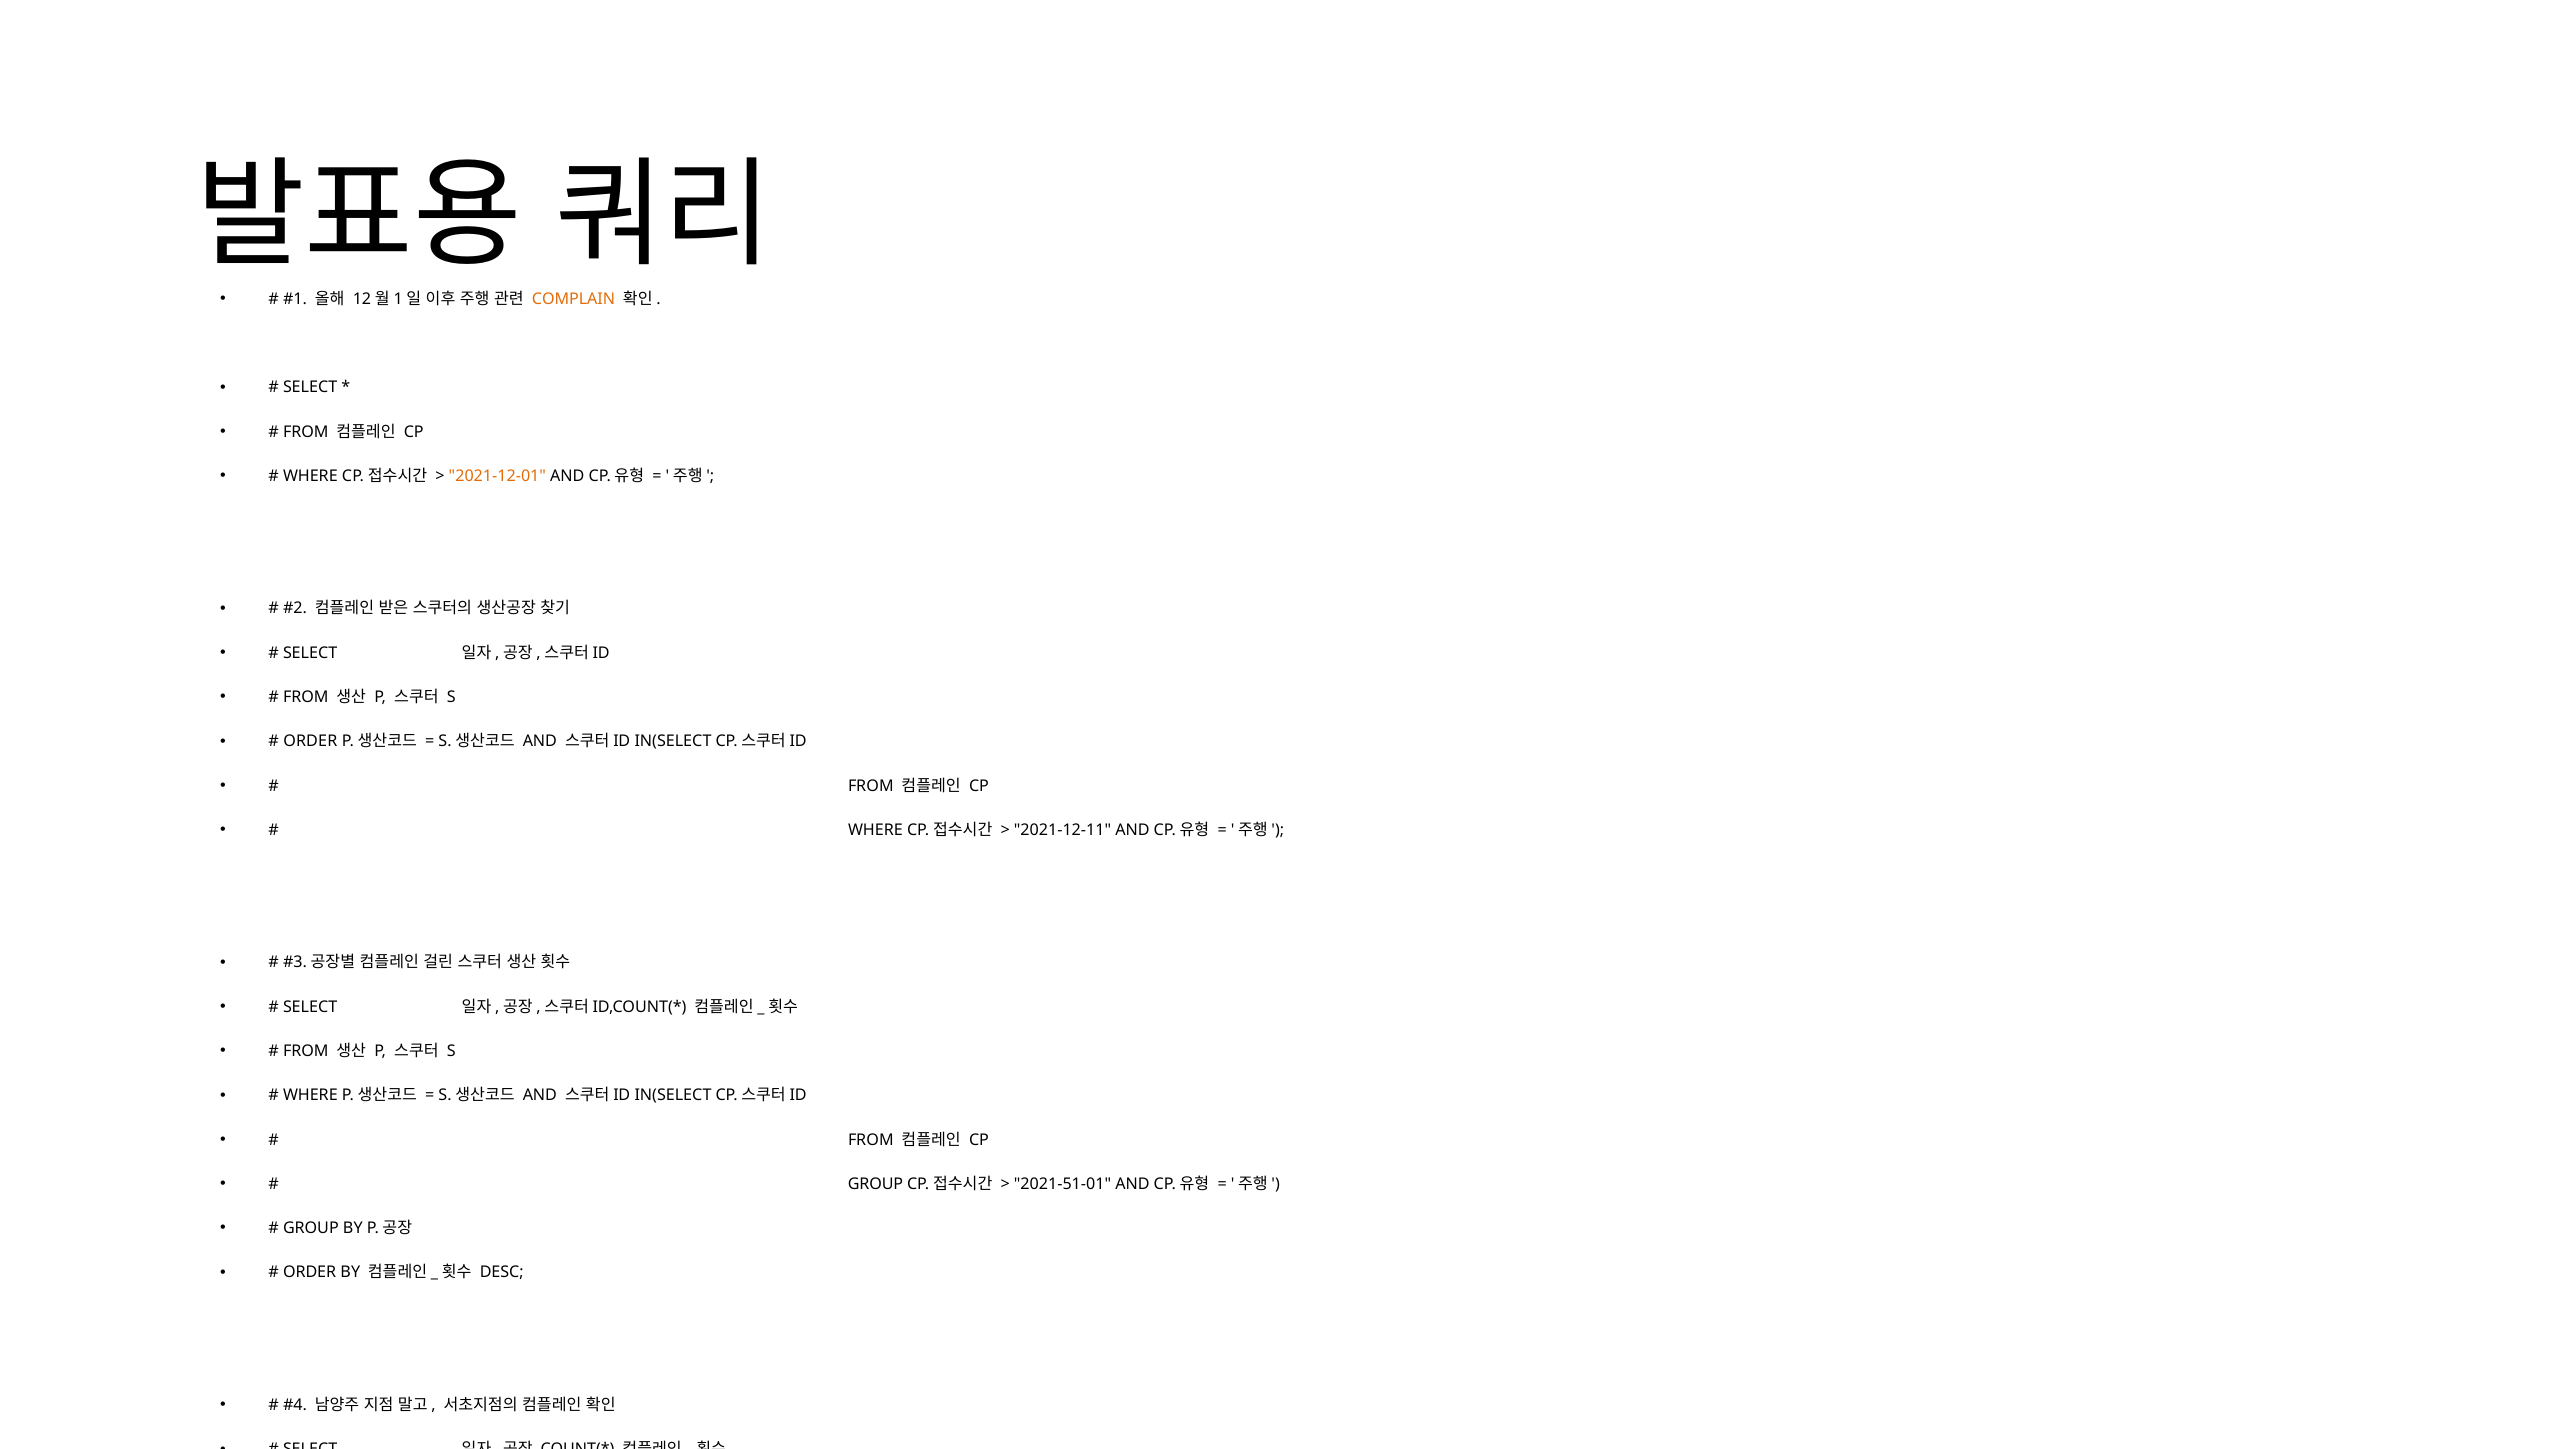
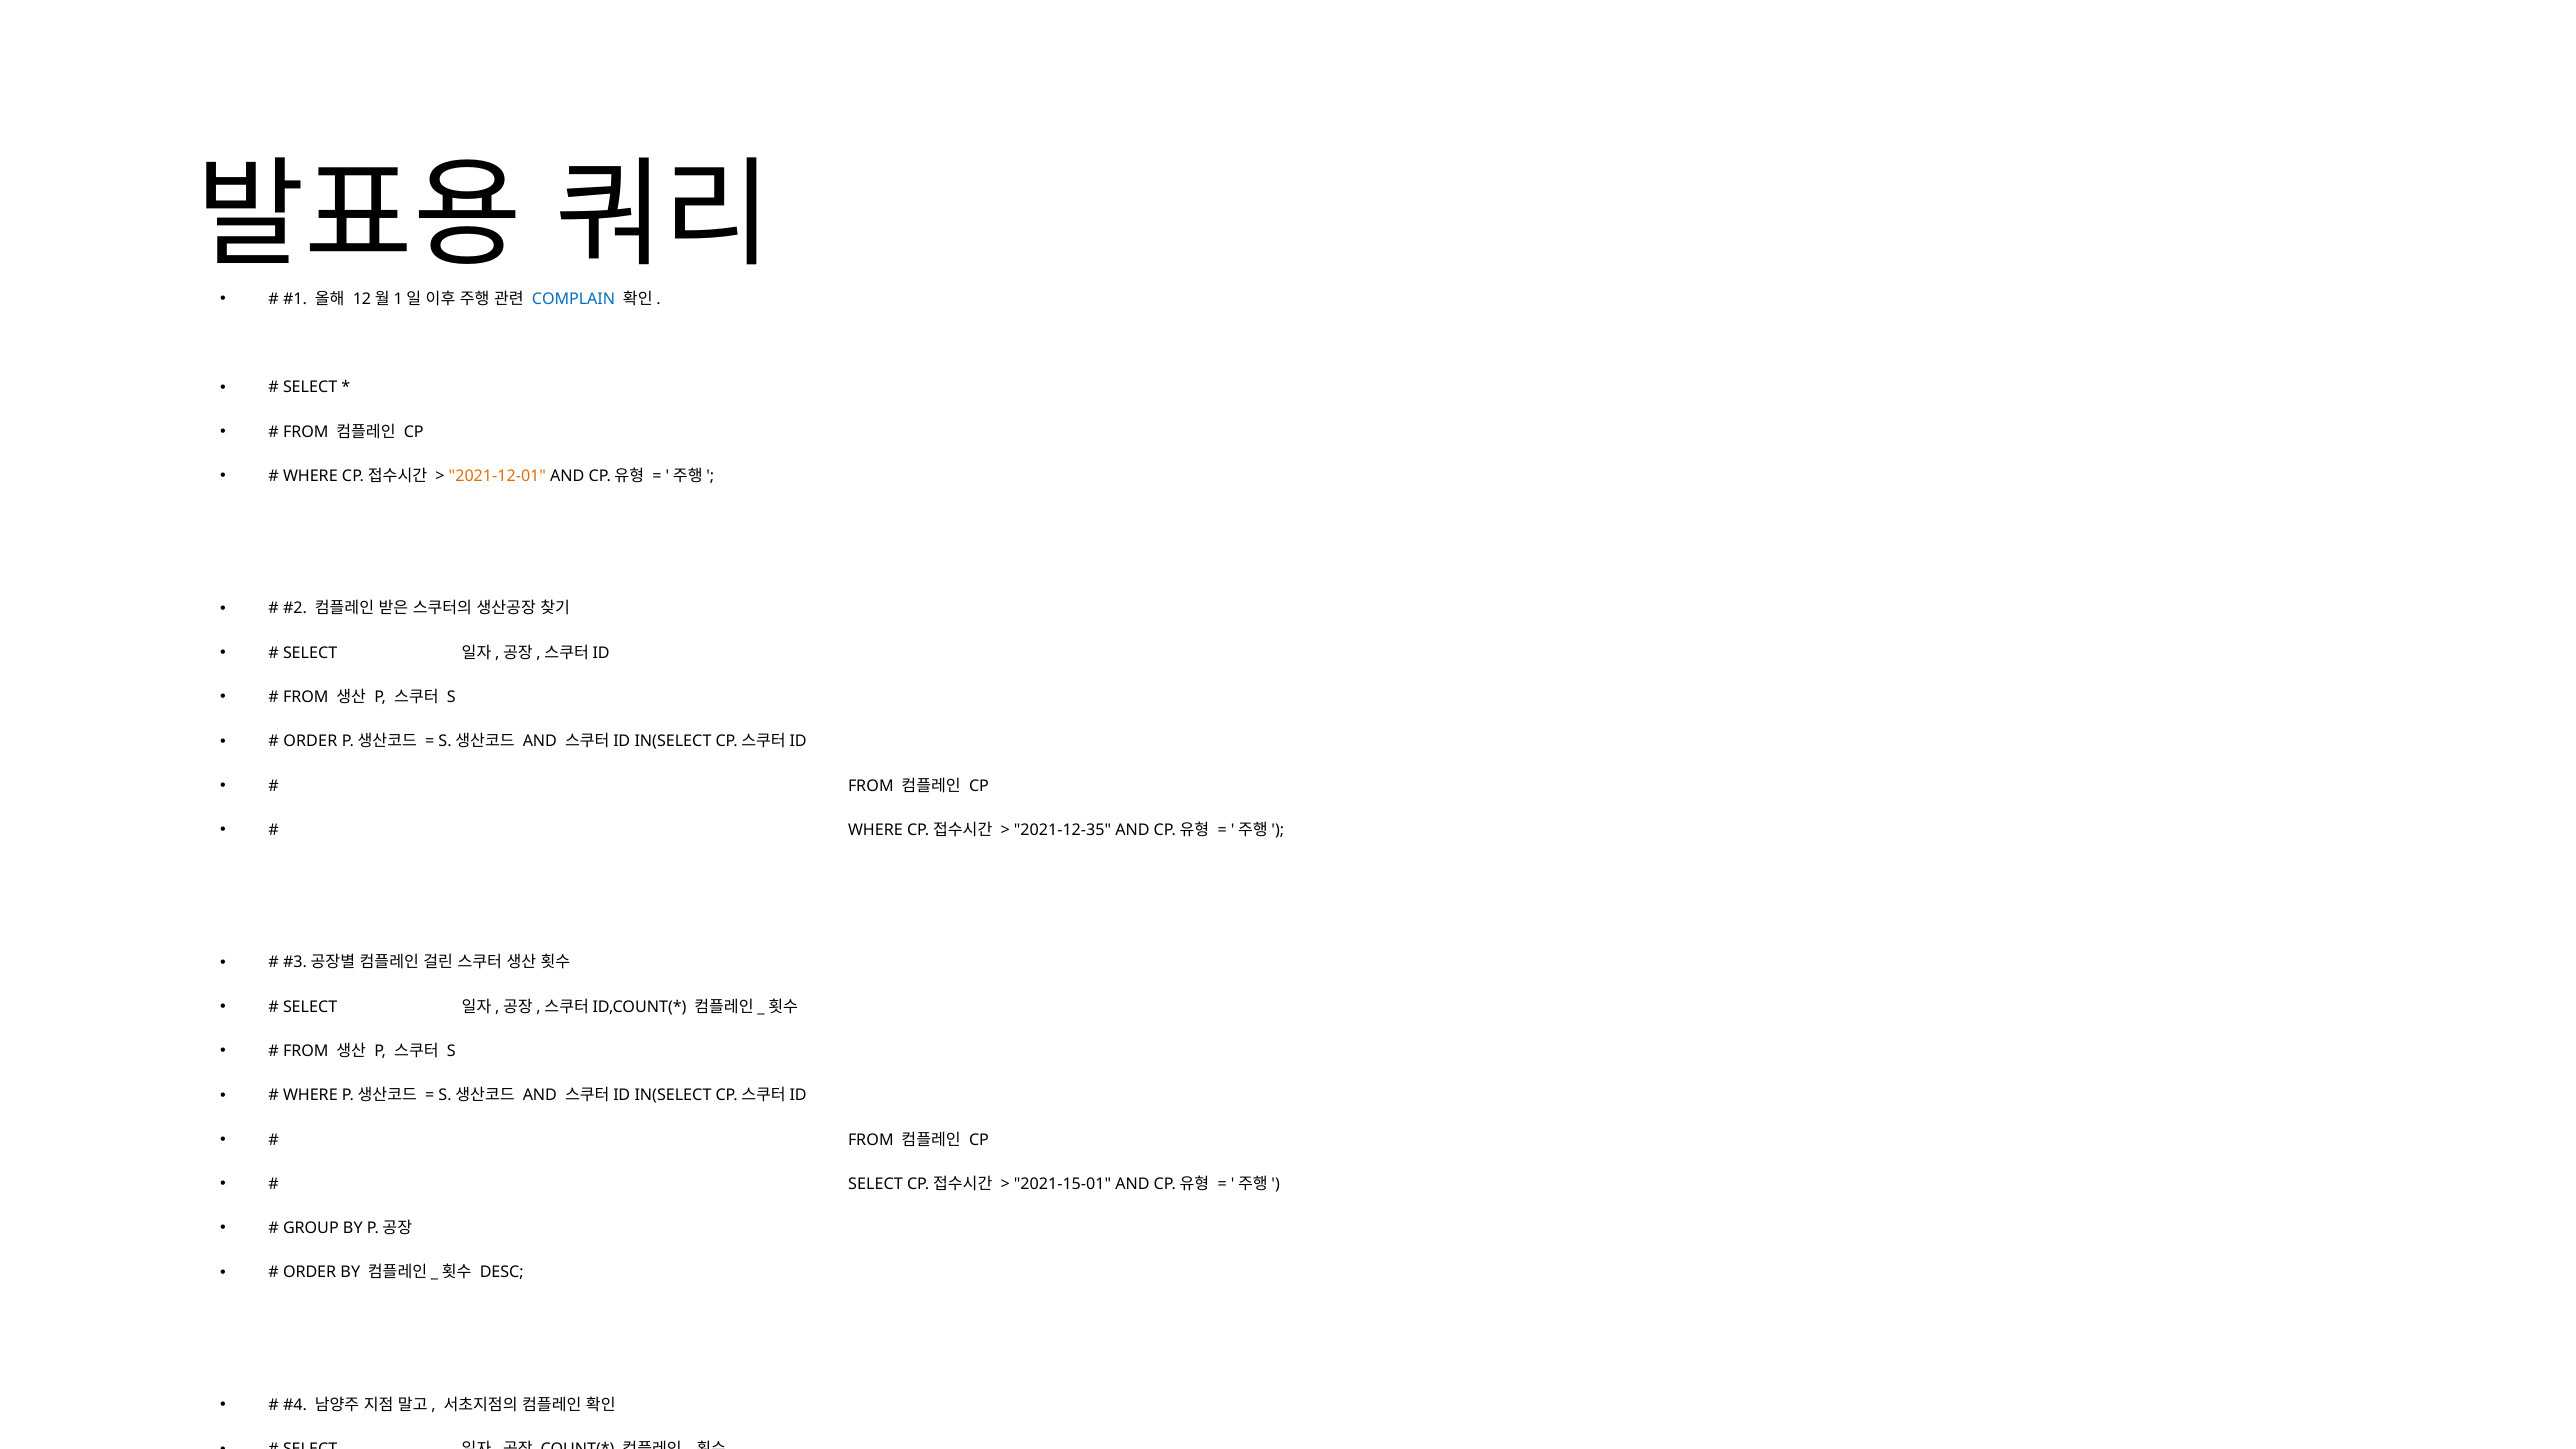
COMPLAIN colour: orange -> blue
2021-12-11: 2021-12-11 -> 2021-12-35
GROUP at (876, 1184): GROUP -> SELECT
2021-51-01: 2021-51-01 -> 2021-15-01
